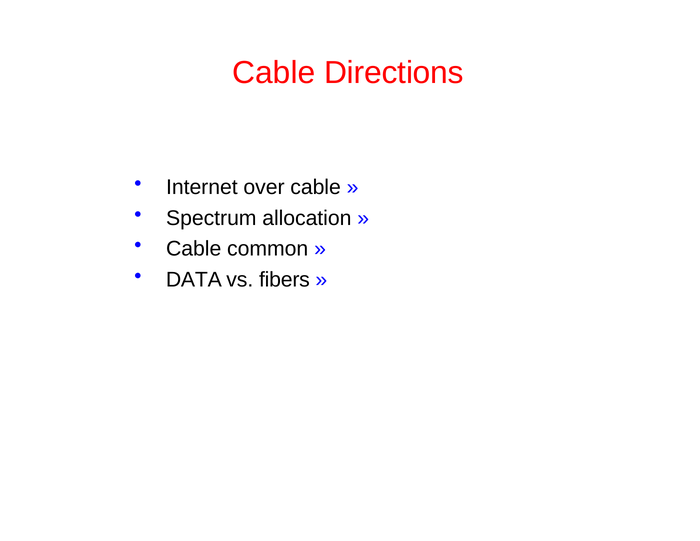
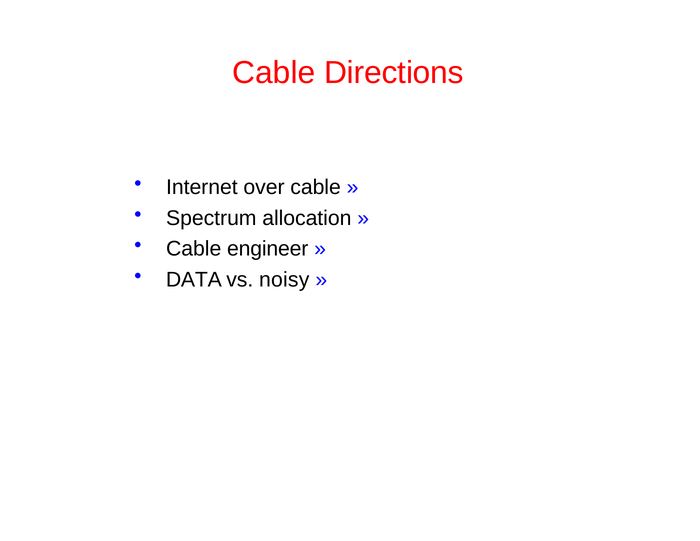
common: common -> engineer
fibers: fibers -> noisy
